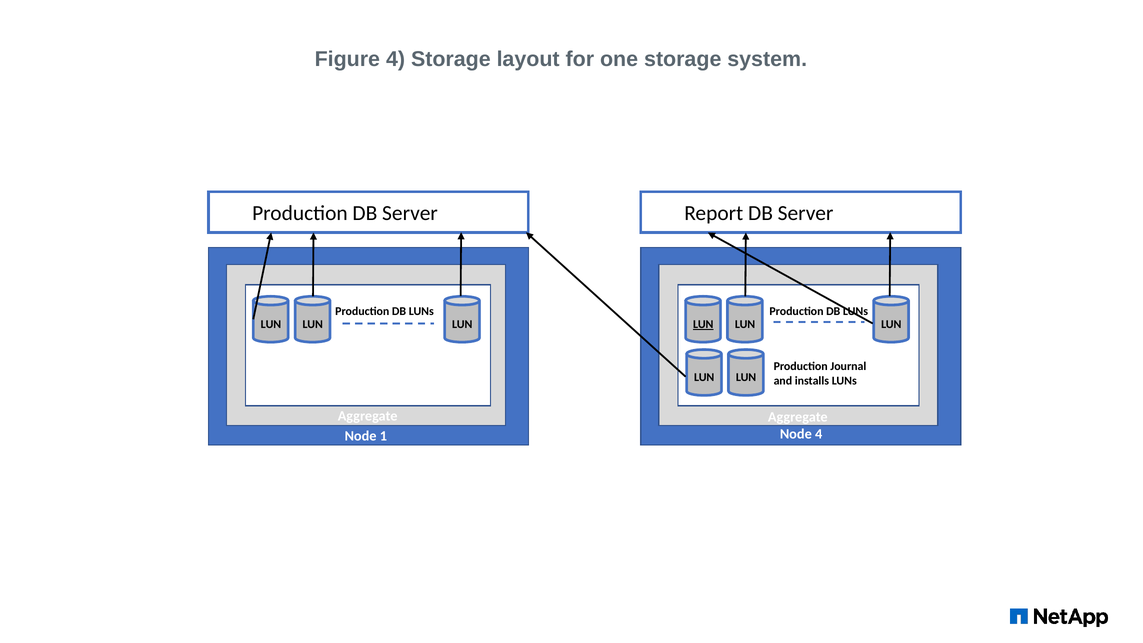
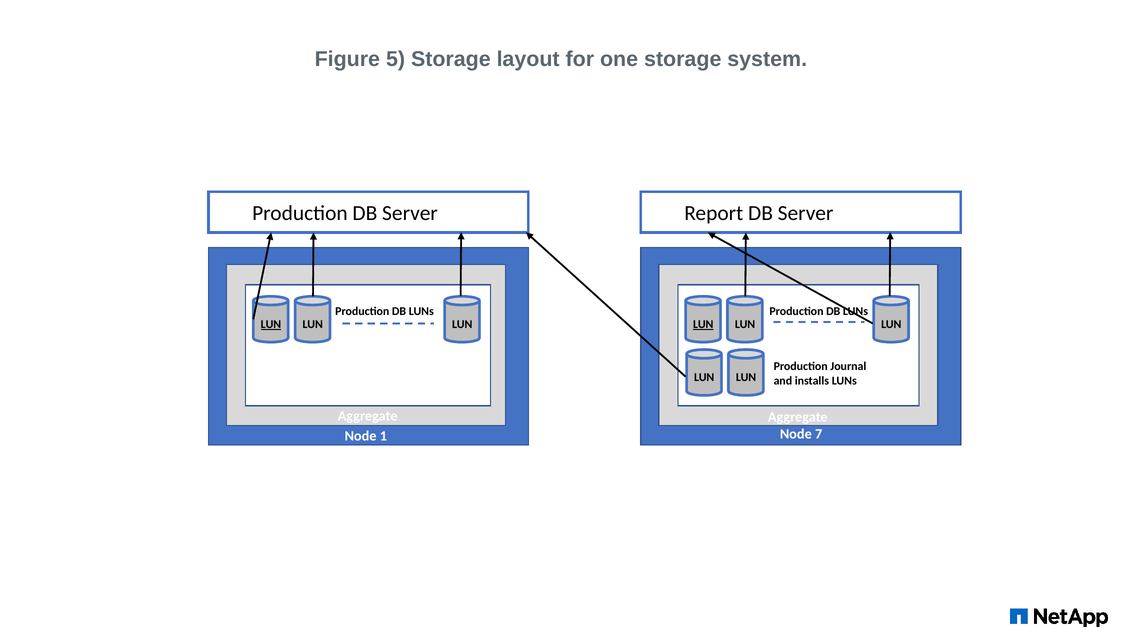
Figure 4: 4 -> 5
LUN at (271, 324) underline: none -> present
Node 4: 4 -> 7
